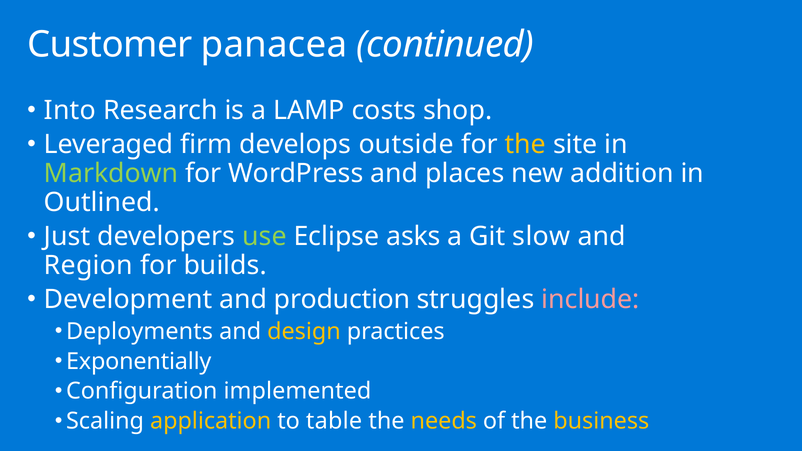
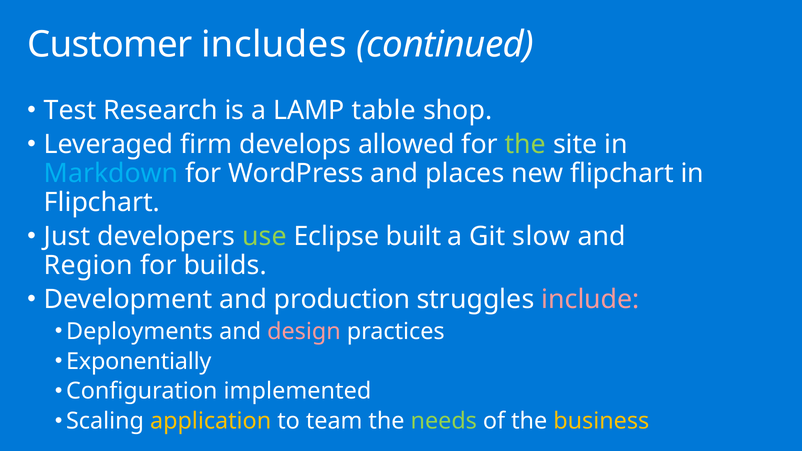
panacea: panacea -> includes
Into: Into -> Test
costs: costs -> table
outside: outside -> allowed
the at (525, 144) colour: yellow -> light green
Markdown colour: light green -> light blue
new addition: addition -> flipchart
Outlined at (102, 202): Outlined -> Flipchart
asks: asks -> built
design colour: yellow -> pink
table: table -> team
needs colour: yellow -> light green
